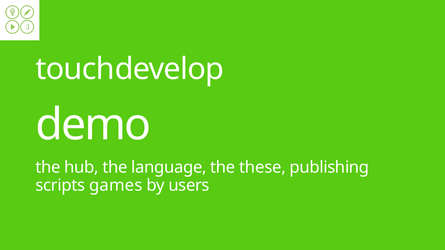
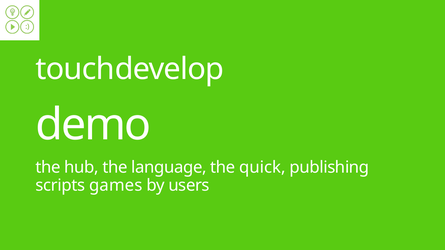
these: these -> quick
